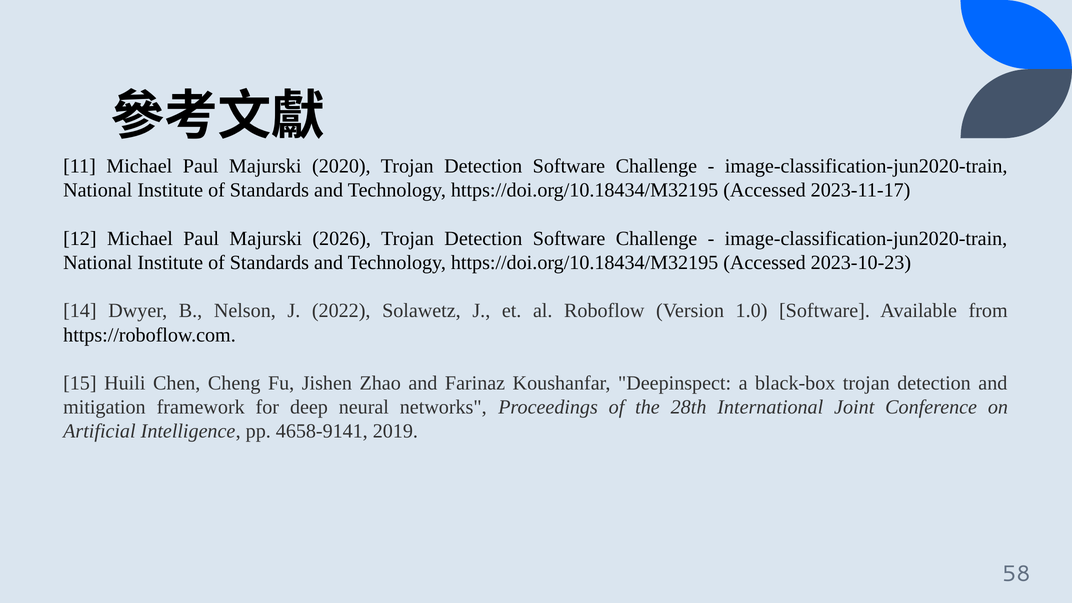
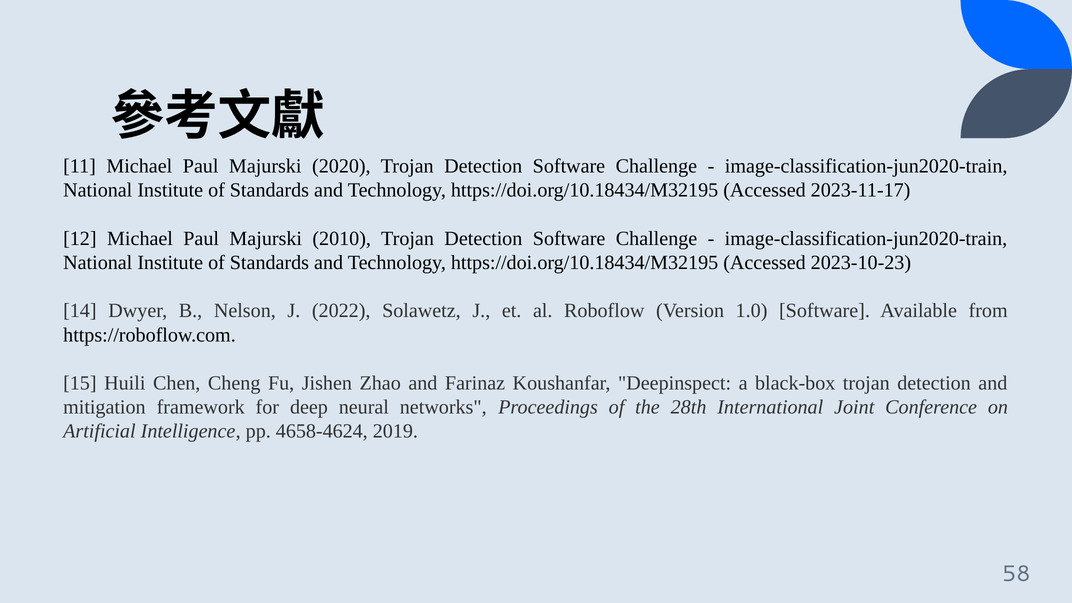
2026: 2026 -> 2010
4658-9141: 4658-9141 -> 4658-4624
